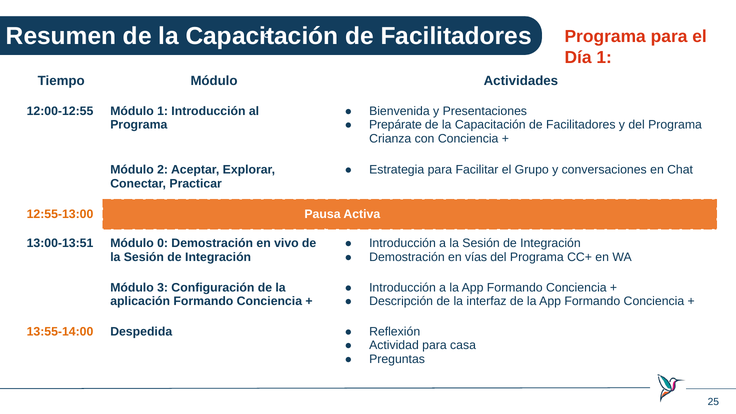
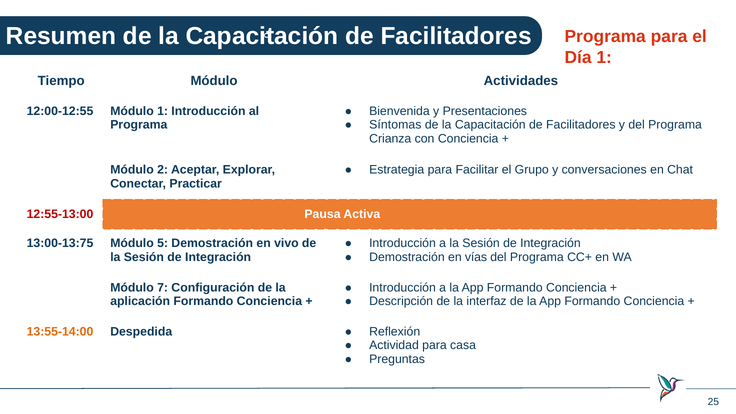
Prepárate: Prepárate -> Síntomas
12:55-13:00 colour: orange -> red
13:00-13:51: 13:00-13:51 -> 13:00-13:75
0: 0 -> 5
3: 3 -> 7
